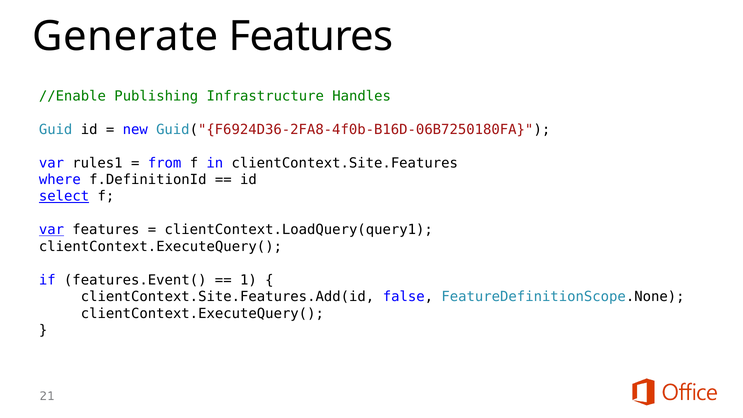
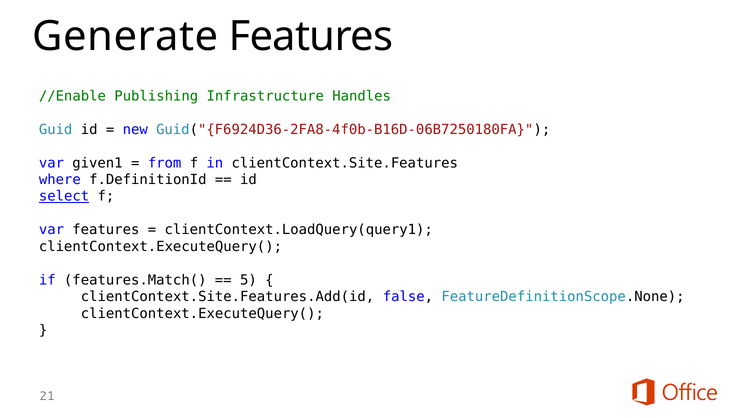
rules1: rules1 -> given1
var at (51, 230) underline: present -> none
features.Event(: features.Event( -> features.Match(
1: 1 -> 5
